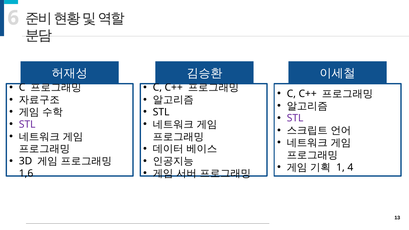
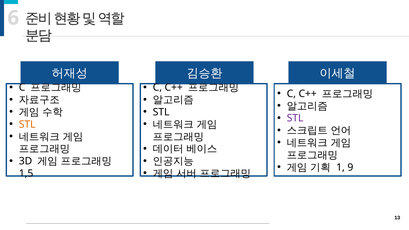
STL at (27, 124) colour: purple -> orange
4: 4 -> 9
1,6: 1,6 -> 1,5
